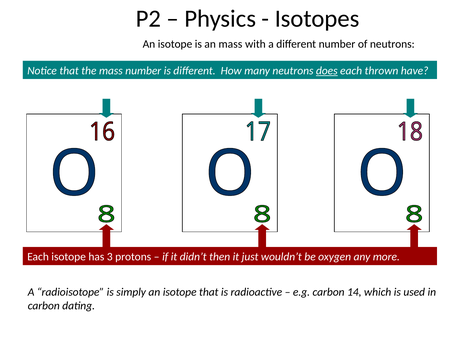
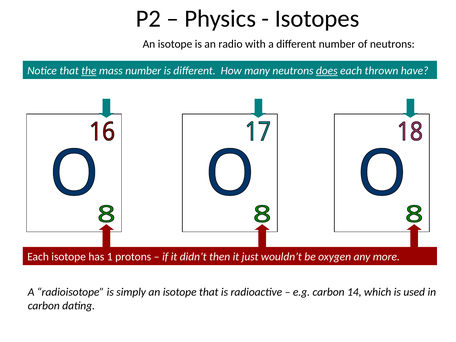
an mass: mass -> radio
the underline: none -> present
3: 3 -> 1
